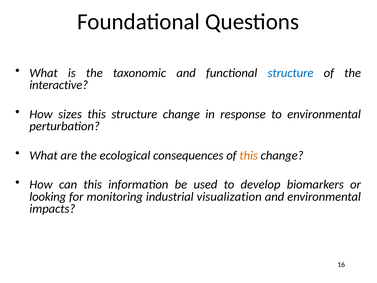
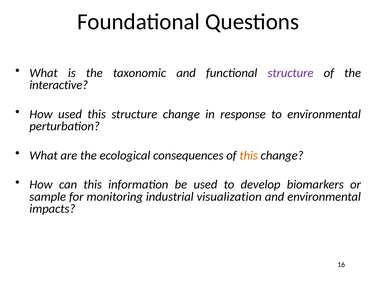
structure at (291, 73) colour: blue -> purple
How sizes: sizes -> used
looking: looking -> sample
